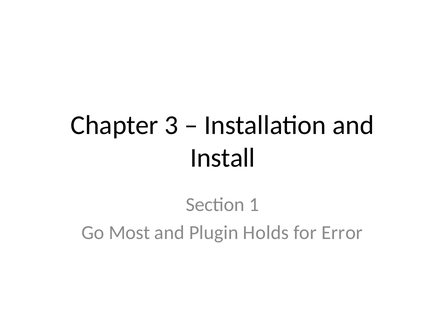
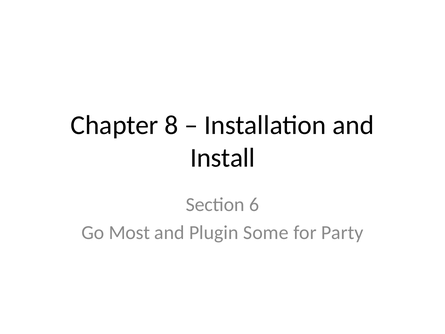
3: 3 -> 8
1: 1 -> 6
Holds: Holds -> Some
Error: Error -> Party
